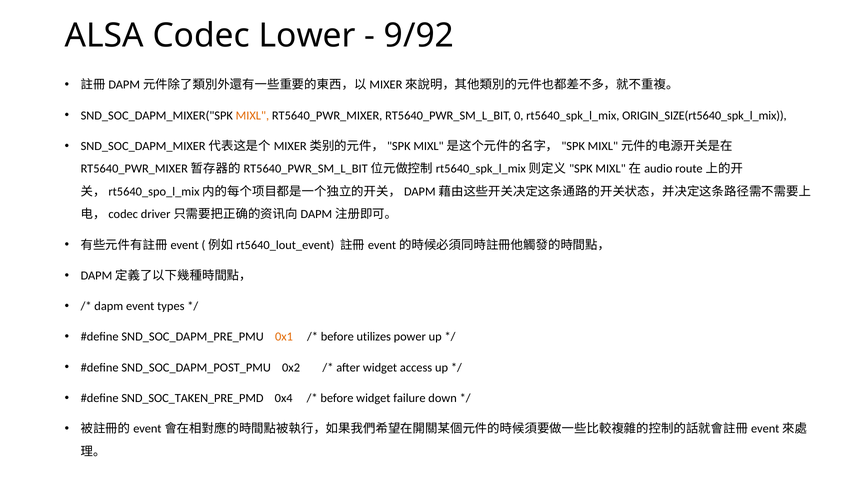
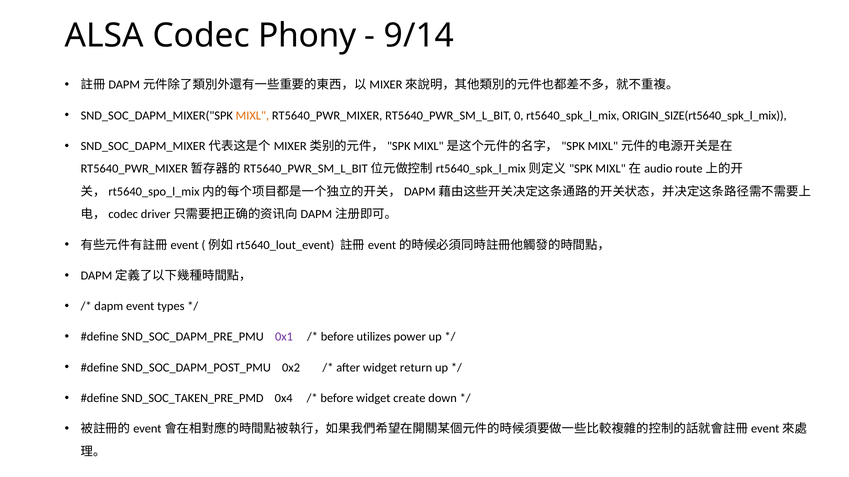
Lower: Lower -> Phony
9/92: 9/92 -> 9/14
0x1 colour: orange -> purple
access: access -> return
failure: failure -> create
